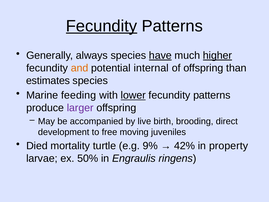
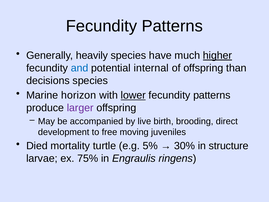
Fecundity at (102, 26) underline: present -> none
always: always -> heavily
have underline: present -> none
and colour: orange -> blue
estimates: estimates -> decisions
feeding: feeding -> horizon
9%: 9% -> 5%
42%: 42% -> 30%
property: property -> structure
50%: 50% -> 75%
